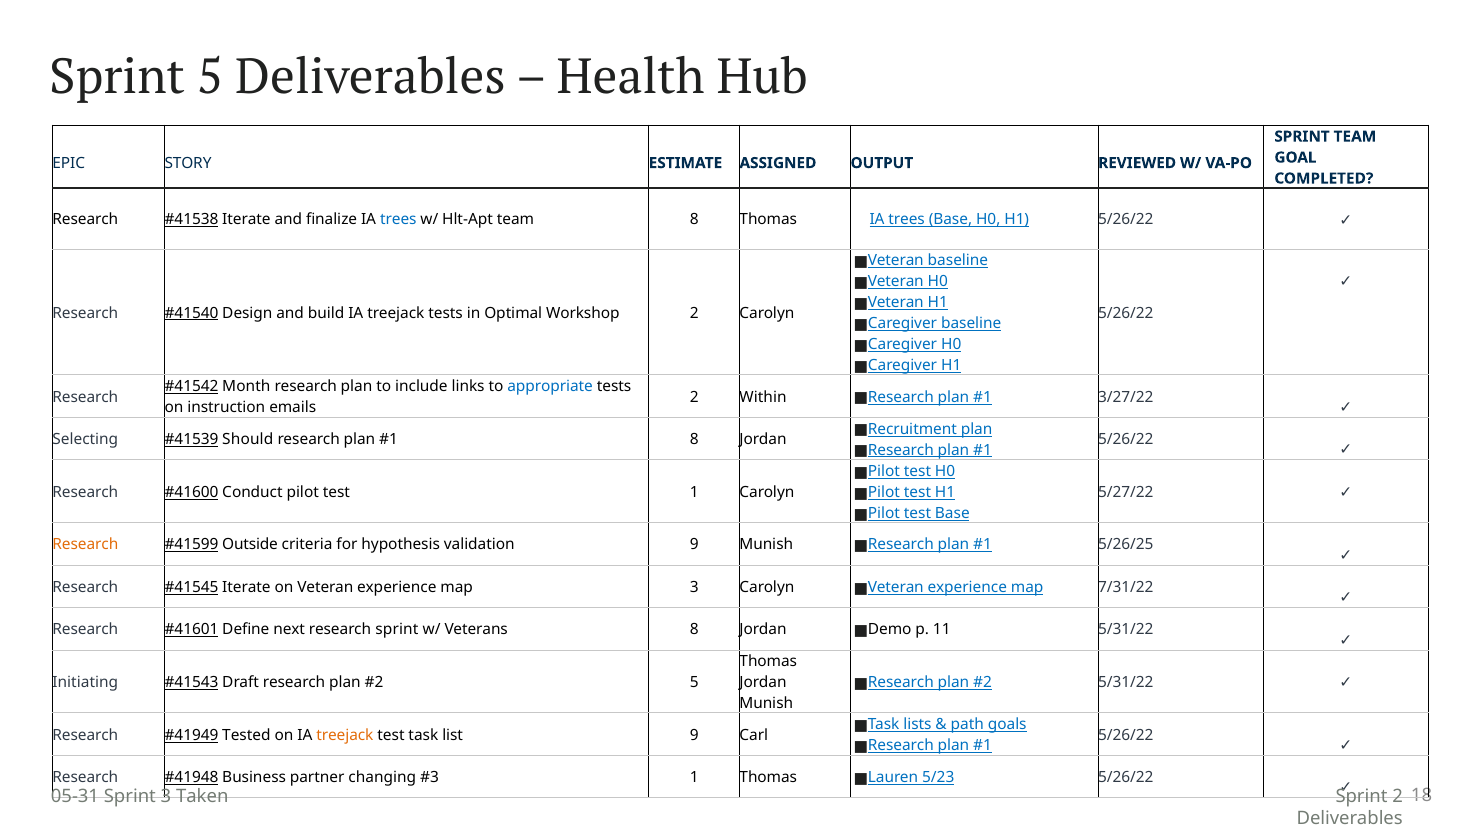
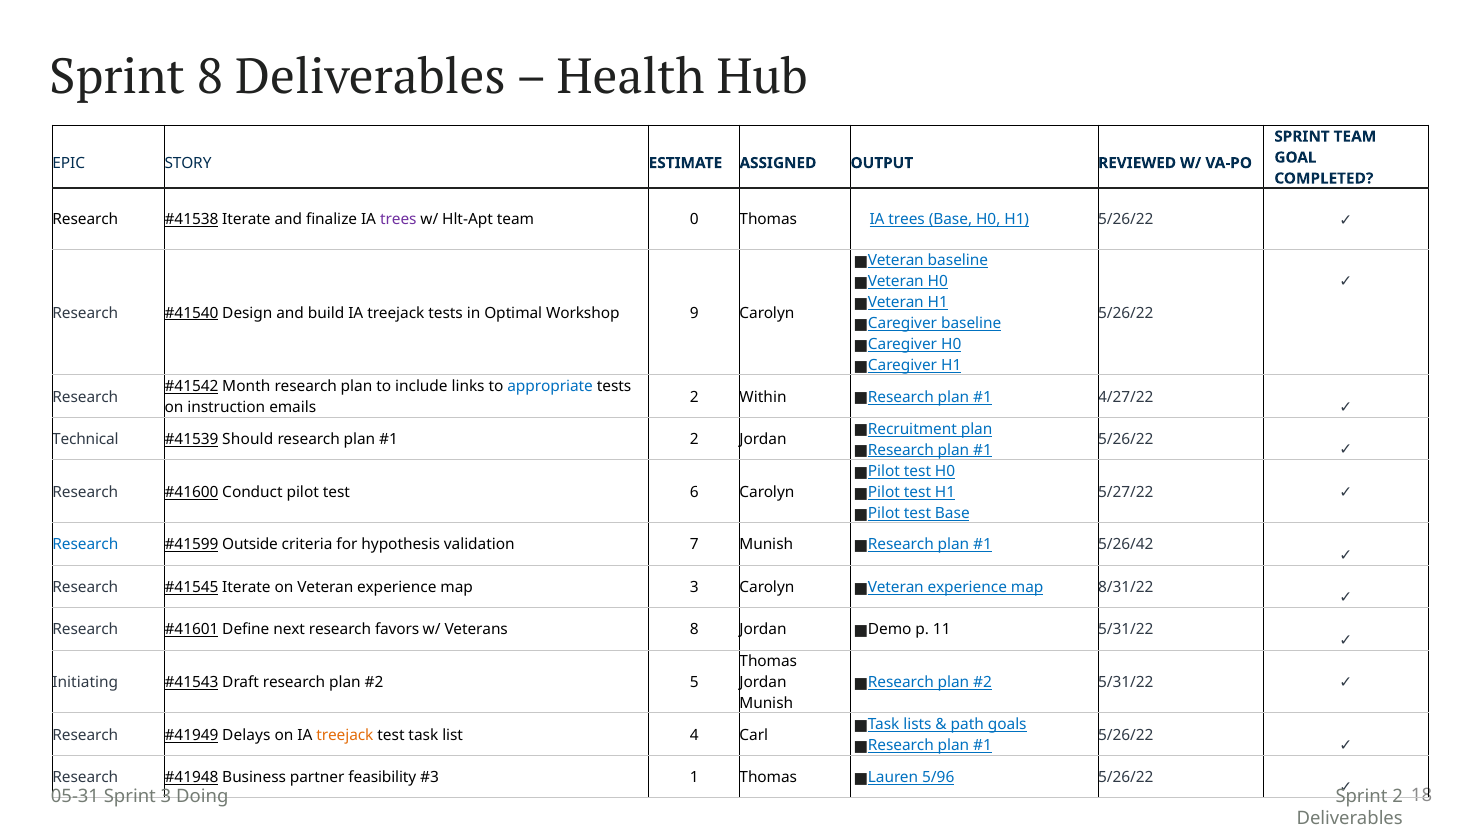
Sprint 5: 5 -> 8
trees at (398, 220) colour: blue -> purple
team 8: 8 -> 0
Workshop 2: 2 -> 9
3/27/22: 3/27/22 -> 4/27/22
Selecting: Selecting -> Technical
8 at (694, 440): 8 -> 2
test 1: 1 -> 6
Research at (85, 545) colour: orange -> blue
validation 9: 9 -> 7
5/26/25: 5/26/25 -> 5/26/42
7/31/22: 7/31/22 -> 8/31/22
research sprint: sprint -> favors
Tested: Tested -> Delays
list 9: 9 -> 4
changing: changing -> feasibility
5/23: 5/23 -> 5/96
Taken: Taken -> Doing
